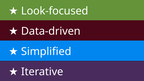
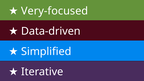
Look-focused: Look-focused -> Very-focused
